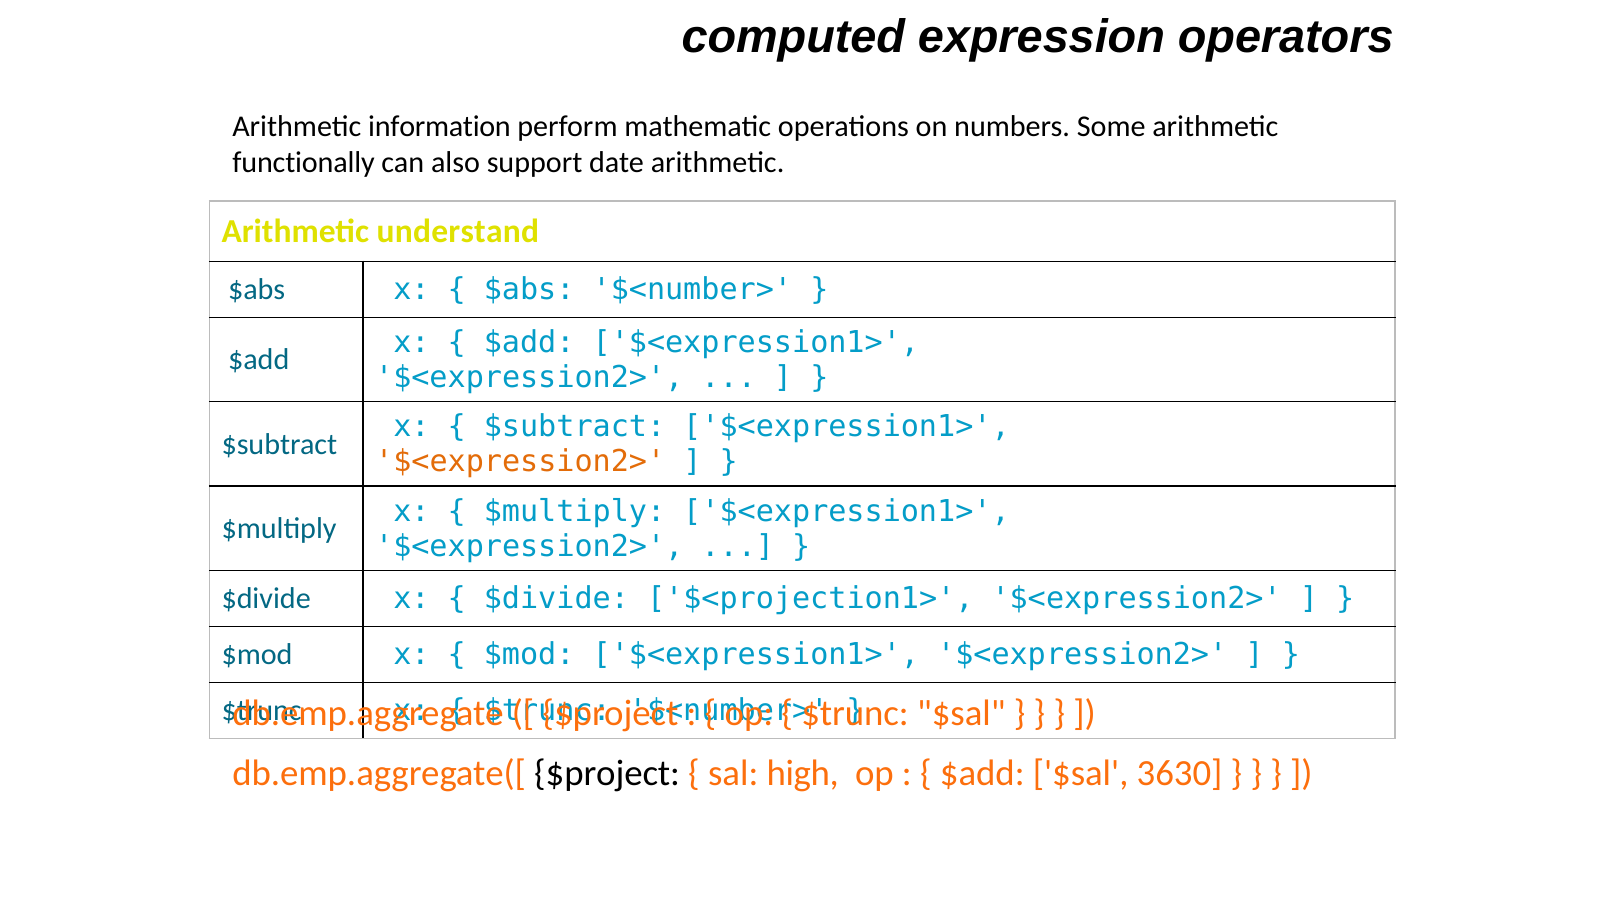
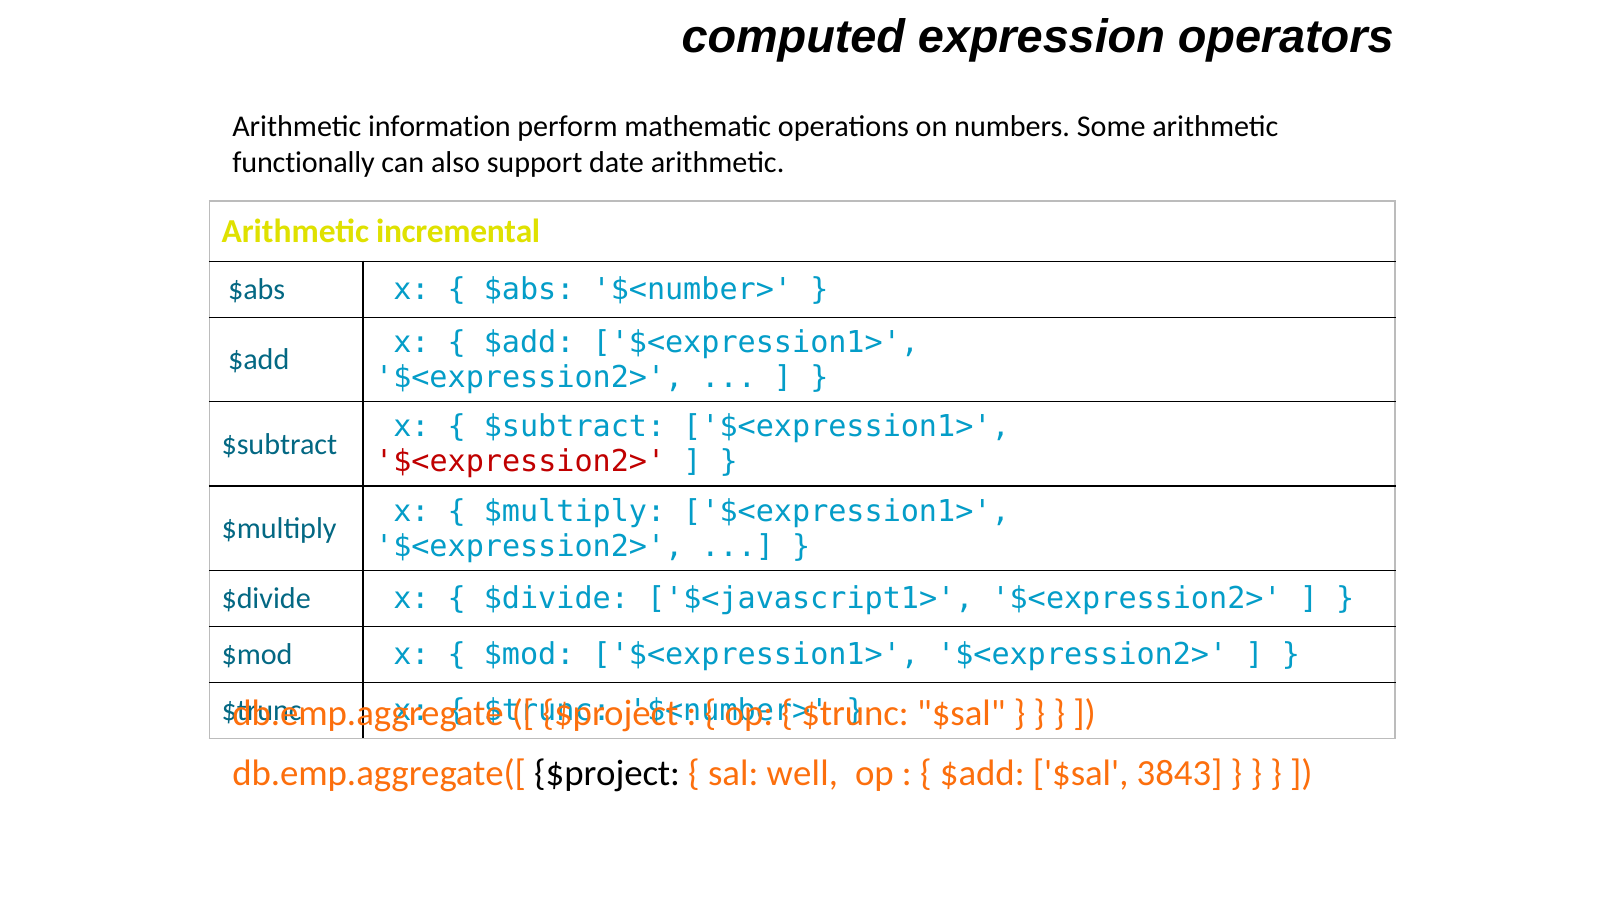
understand: understand -> incremental
$<expression2> at (520, 462) colour: orange -> red
$<projection1>: $<projection1> -> $<javascript1>
high: high -> well
3630: 3630 -> 3843
